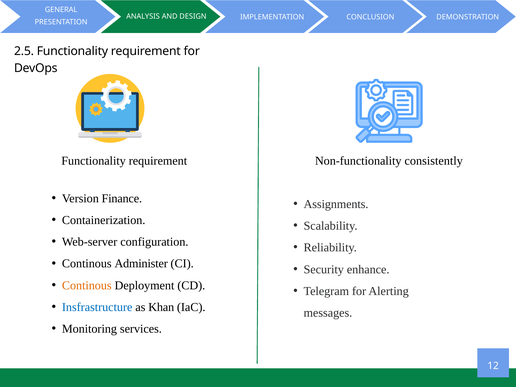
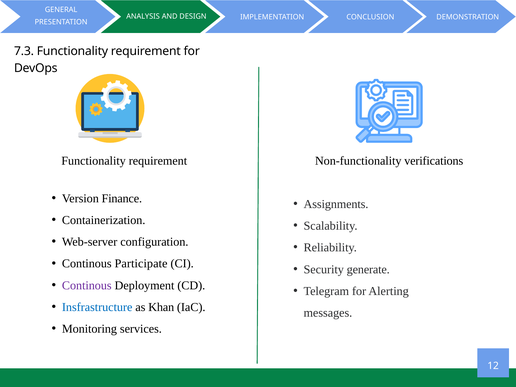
2.5: 2.5 -> 7.3
consistently: consistently -> verifications
Administer: Administer -> Participate
enhance: enhance -> generate
Continous at (87, 285) colour: orange -> purple
